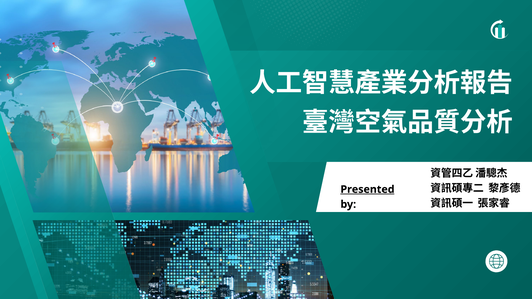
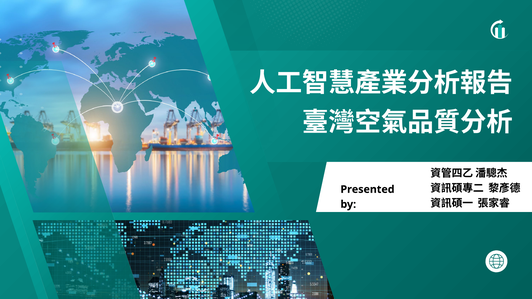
Presented underline: present -> none
